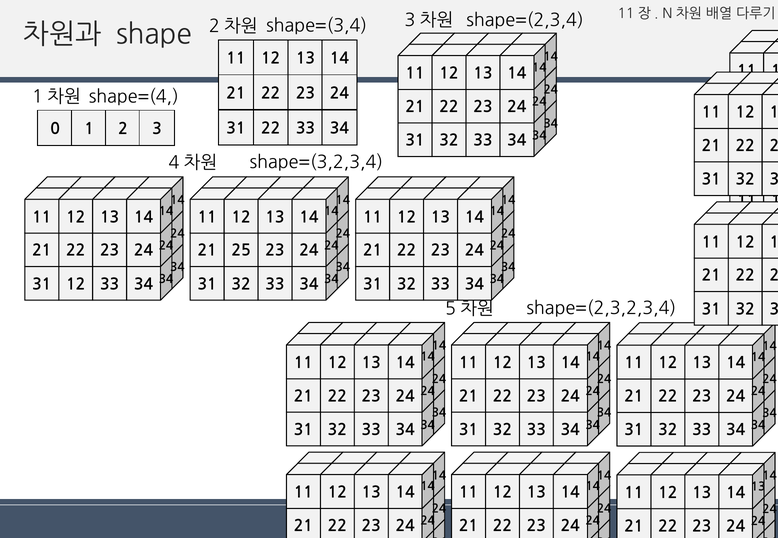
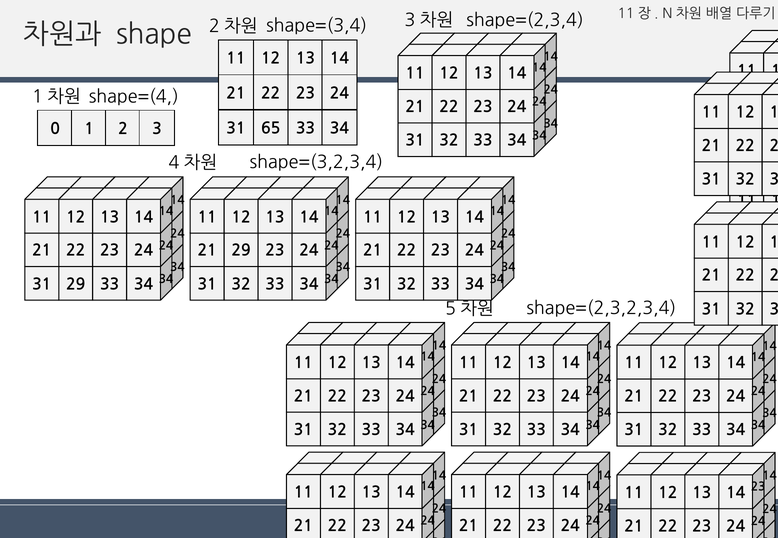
31 22: 22 -> 65
21 25: 25 -> 29
31 12: 12 -> 29
14 13: 13 -> 23
